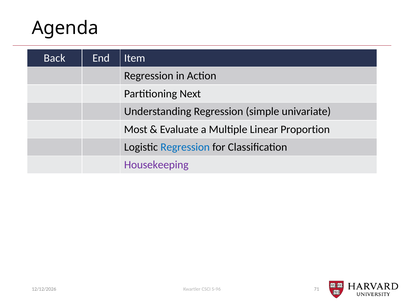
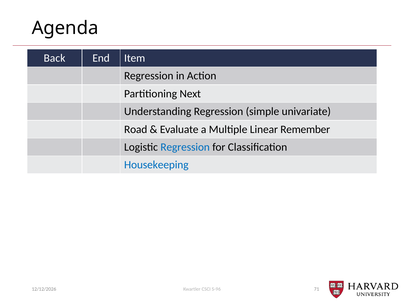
Most: Most -> Road
Proportion: Proportion -> Remember
Housekeeping colour: purple -> blue
